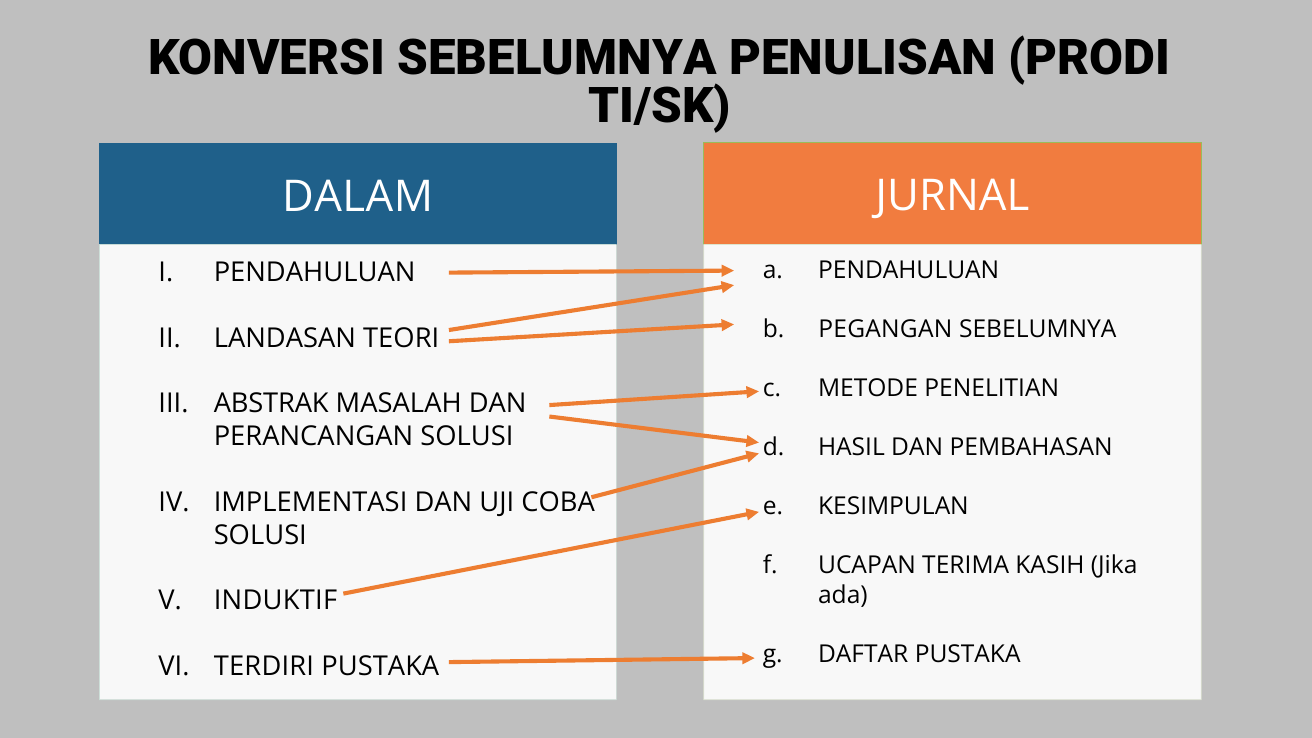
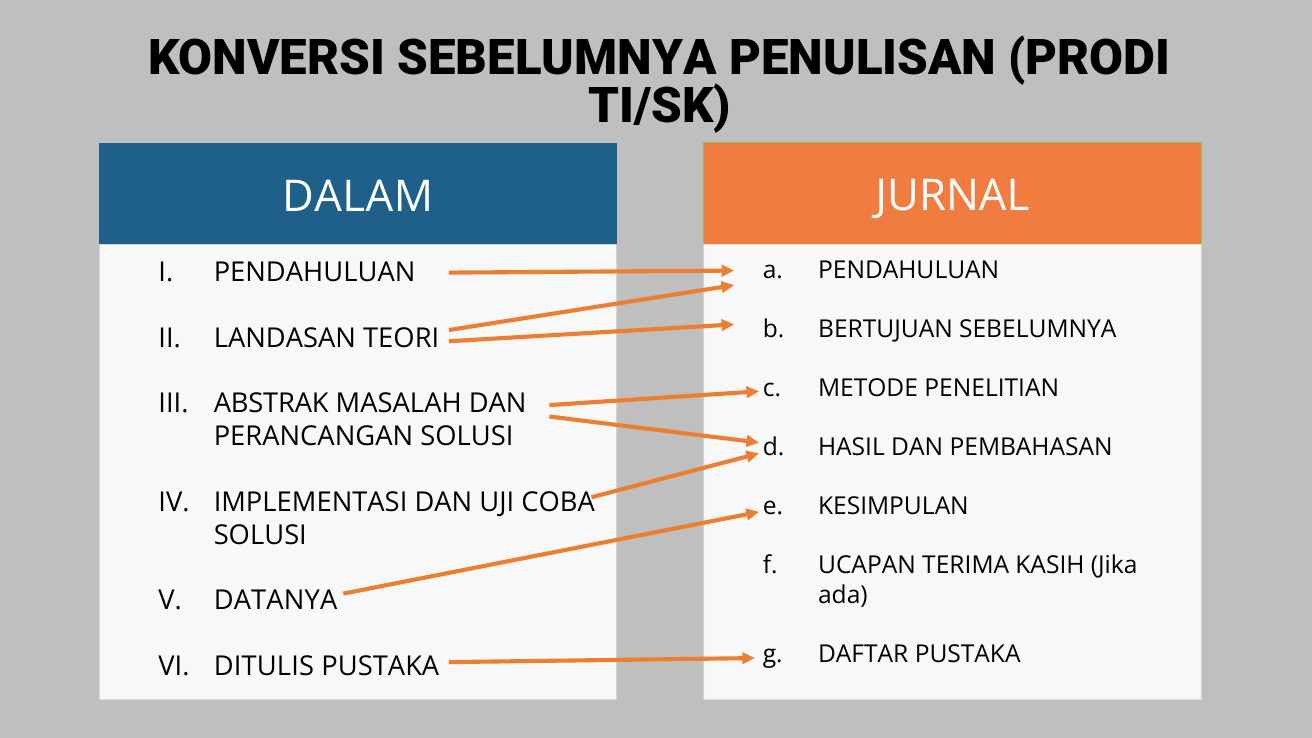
PEGANGAN: PEGANGAN -> BERTUJUAN
INDUKTIF: INDUKTIF -> DATANYA
TERDIRI: TERDIRI -> DITULIS
